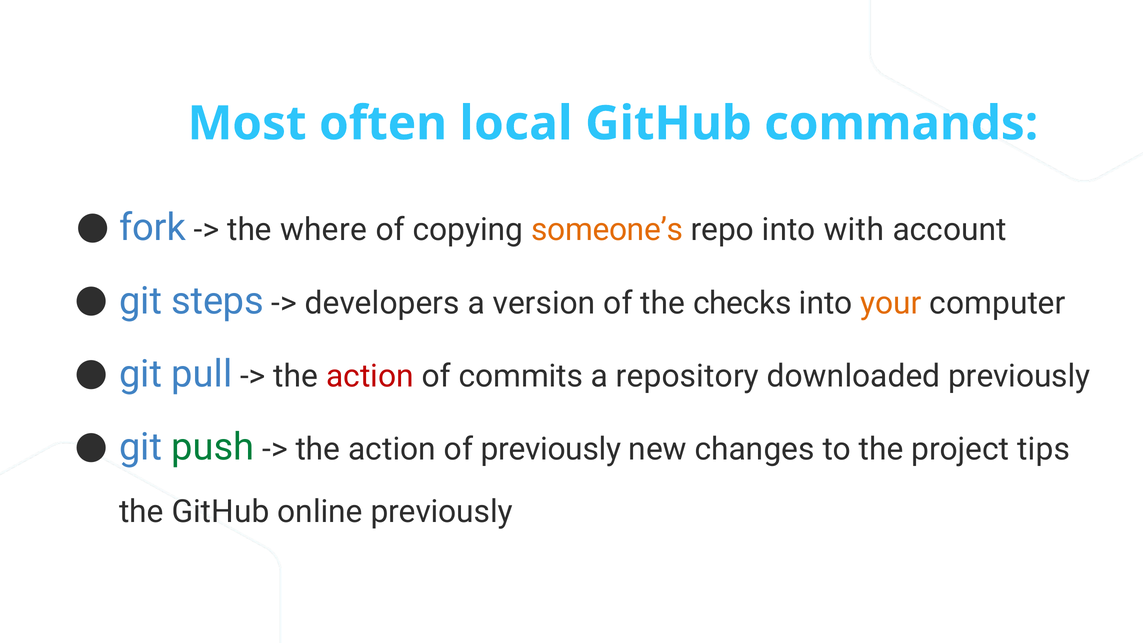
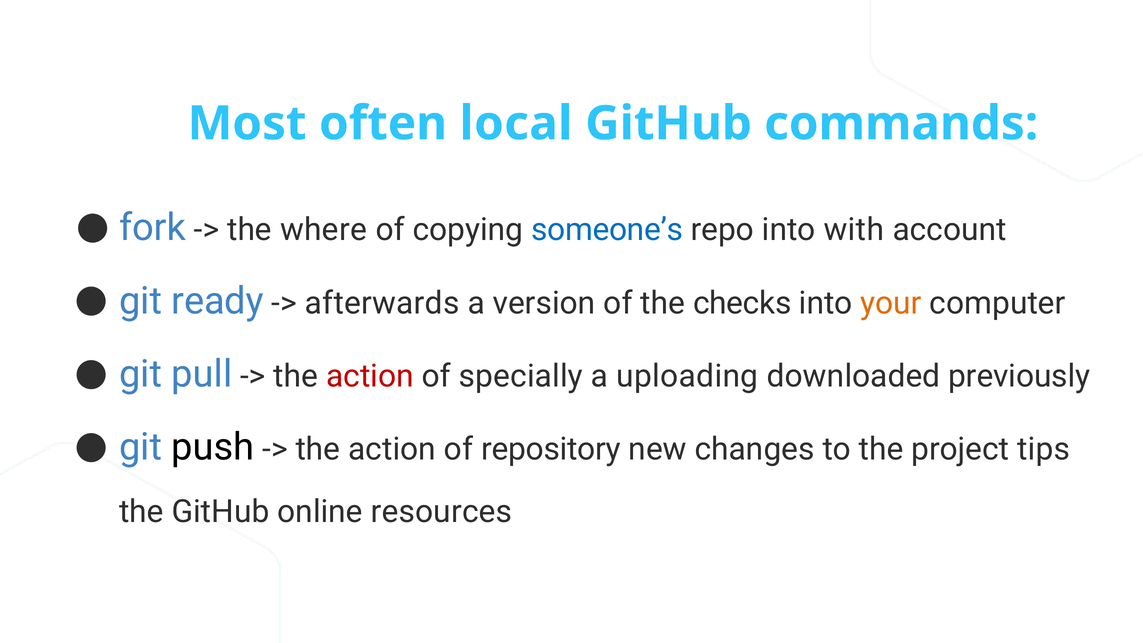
someone’s colour: orange -> blue
steps: steps -> ready
developers: developers -> afterwards
commits: commits -> specially
repository: repository -> uploading
push colour: green -> black
of previously: previously -> repository
online previously: previously -> resources
